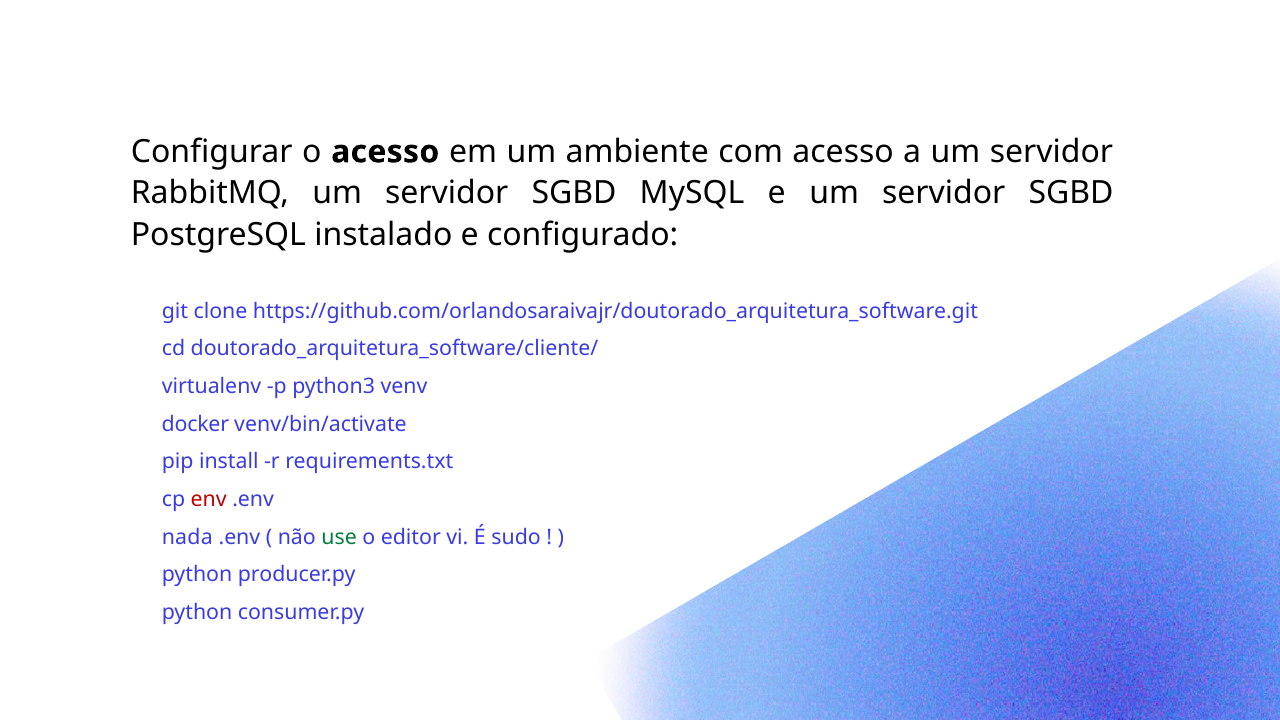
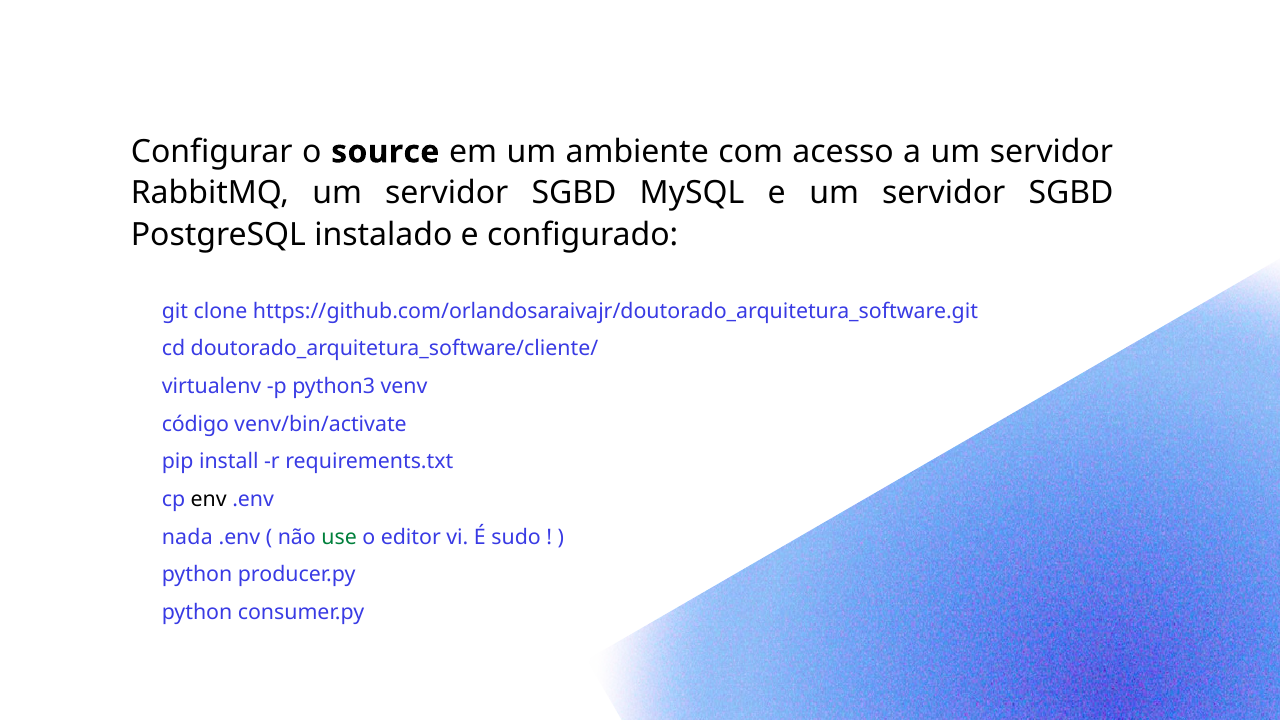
o acesso: acesso -> source
docker: docker -> código
env colour: red -> black
